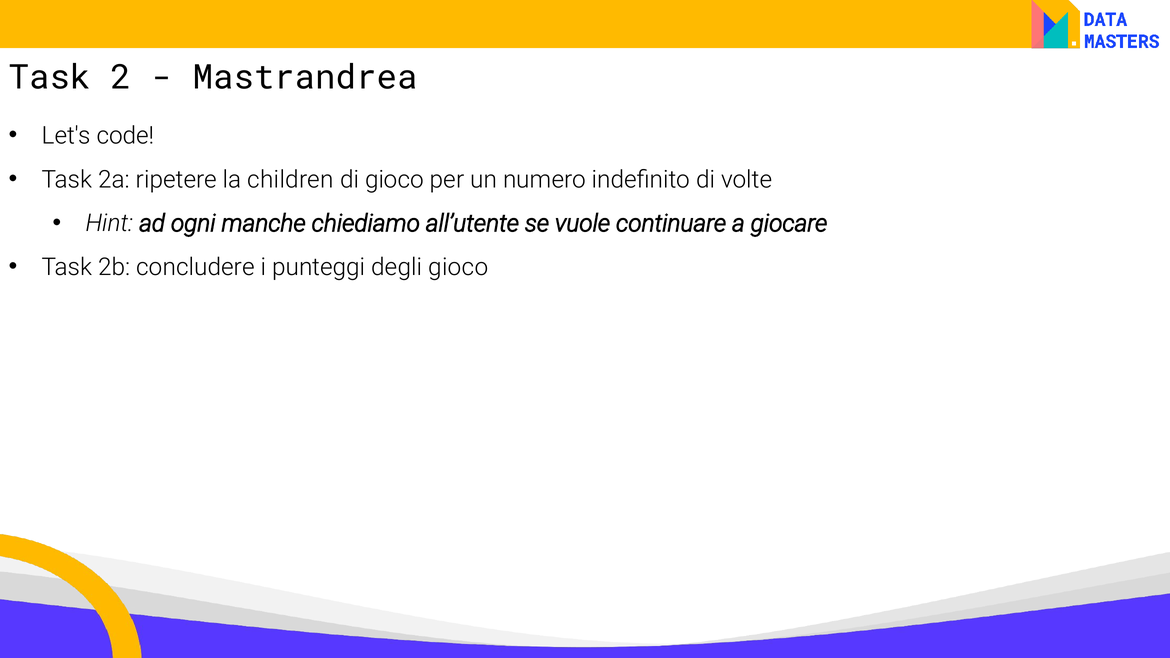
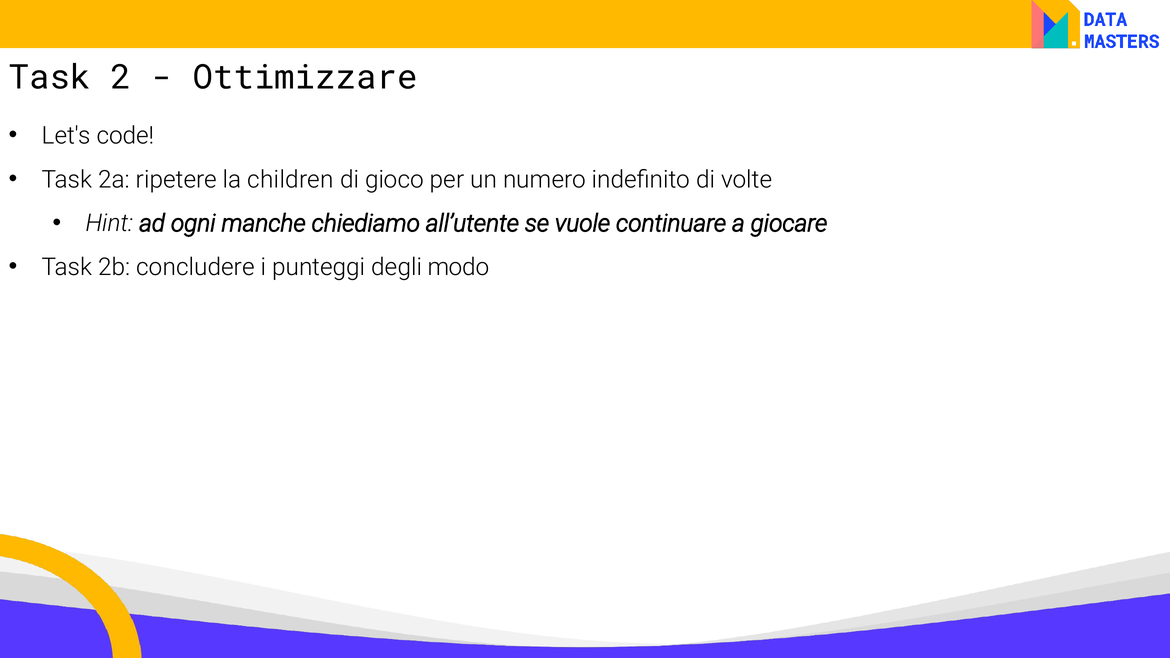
Mastrandrea: Mastrandrea -> Ottimizzare
degli gioco: gioco -> modo
